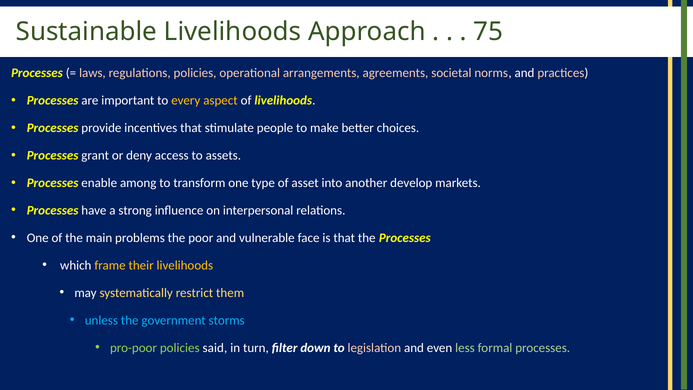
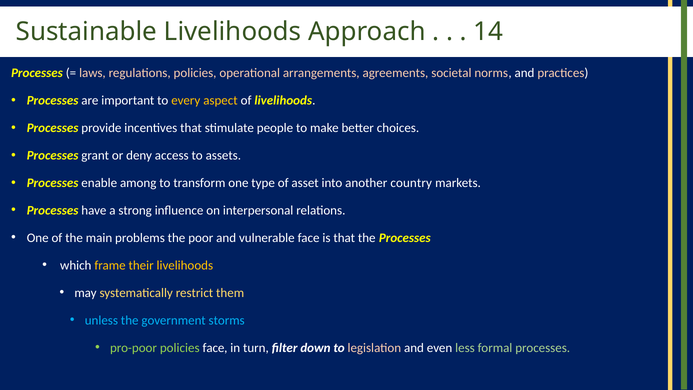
75: 75 -> 14
develop: develop -> country
policies said: said -> face
